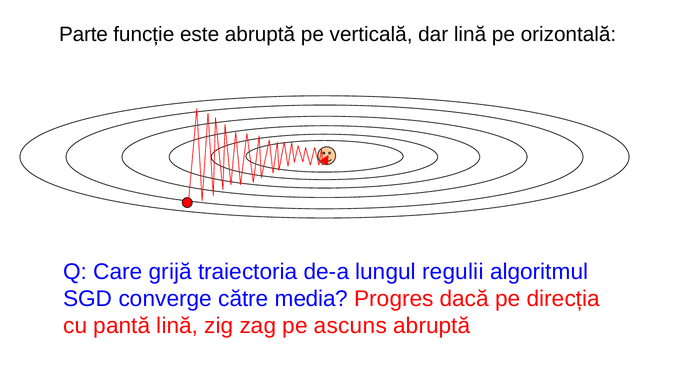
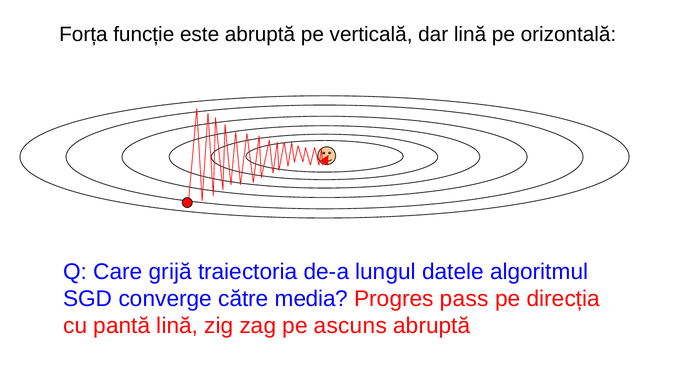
Parte: Parte -> Forța
regulii: regulii -> datele
dacă: dacă -> pass
